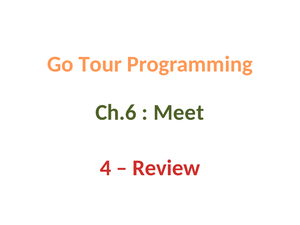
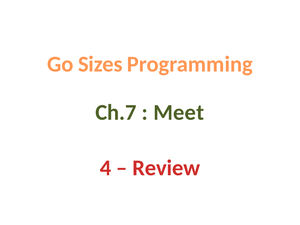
Tour: Tour -> Sizes
Ch.6: Ch.6 -> Ch.7
